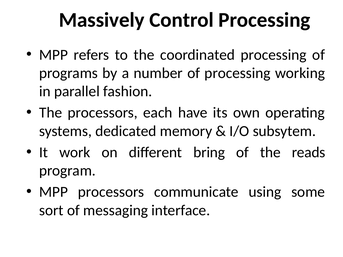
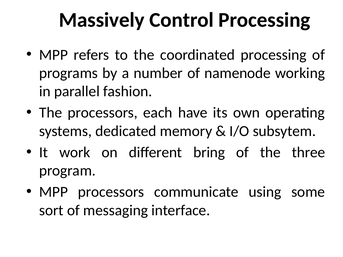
of processing: processing -> namenode
reads: reads -> three
